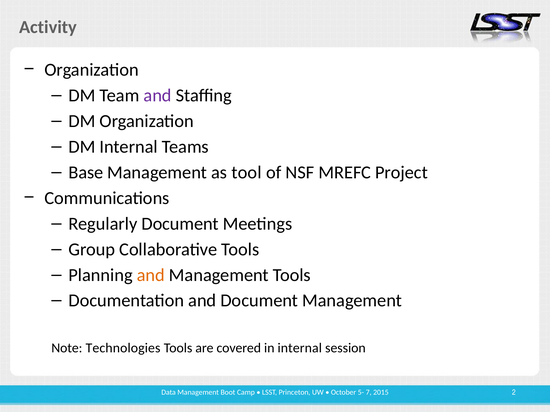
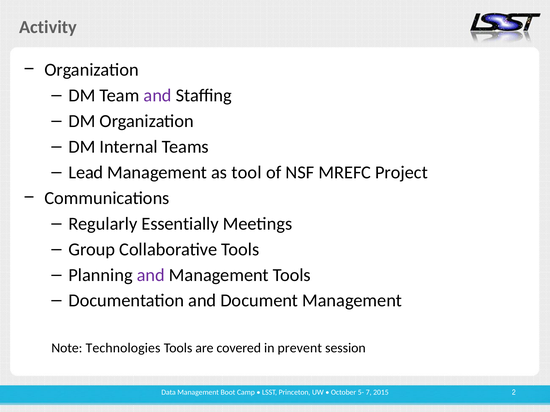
Base: Base -> Lead
Regularly Document: Document -> Essentially
and at (151, 275) colour: orange -> purple
in internal: internal -> prevent
